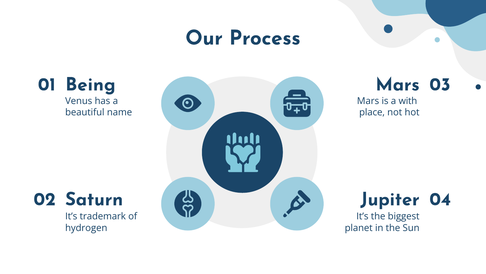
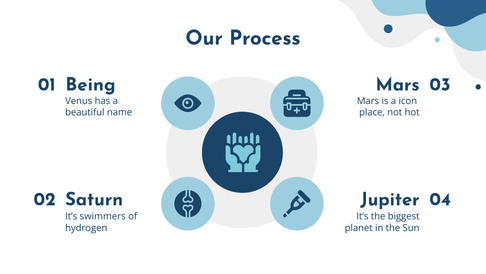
with: with -> icon
trademark: trademark -> swimmers
